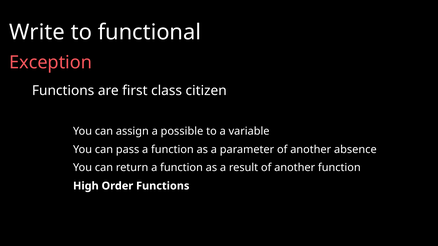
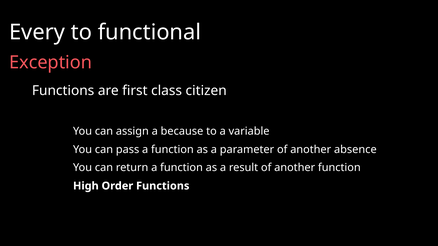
Write: Write -> Every
possible: possible -> because
